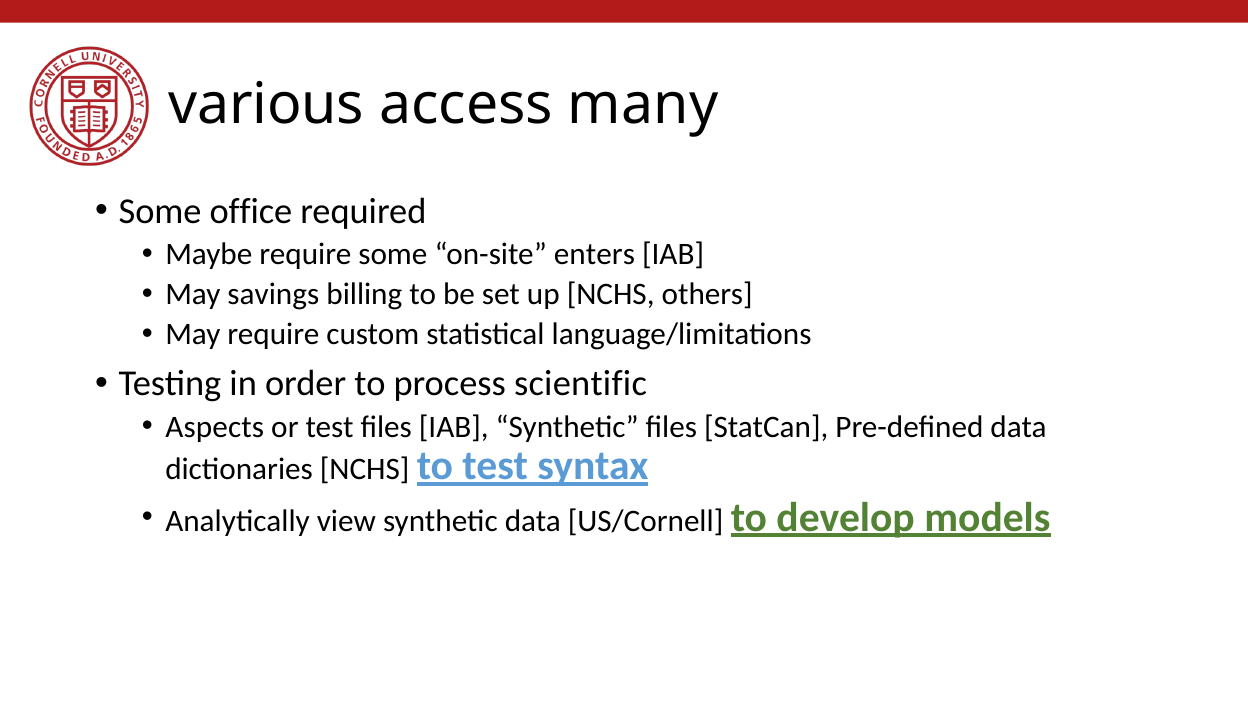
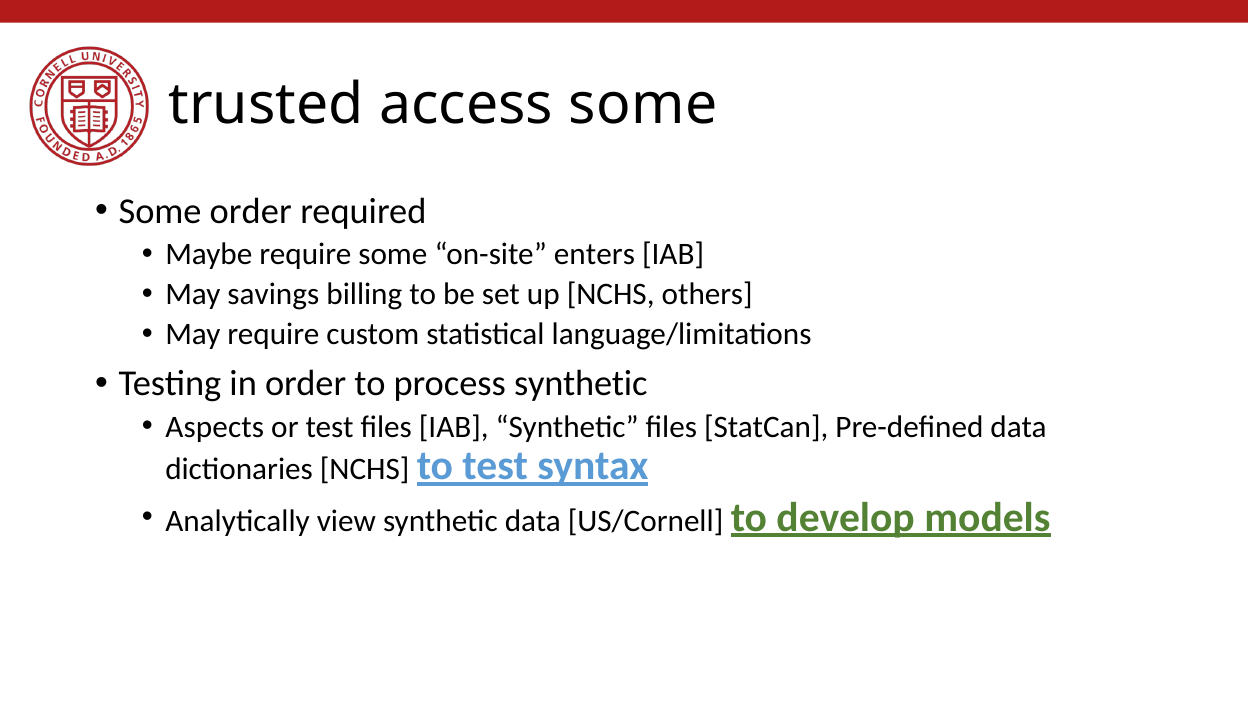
various: various -> trusted
access many: many -> some
Some office: office -> order
process scientific: scientific -> synthetic
